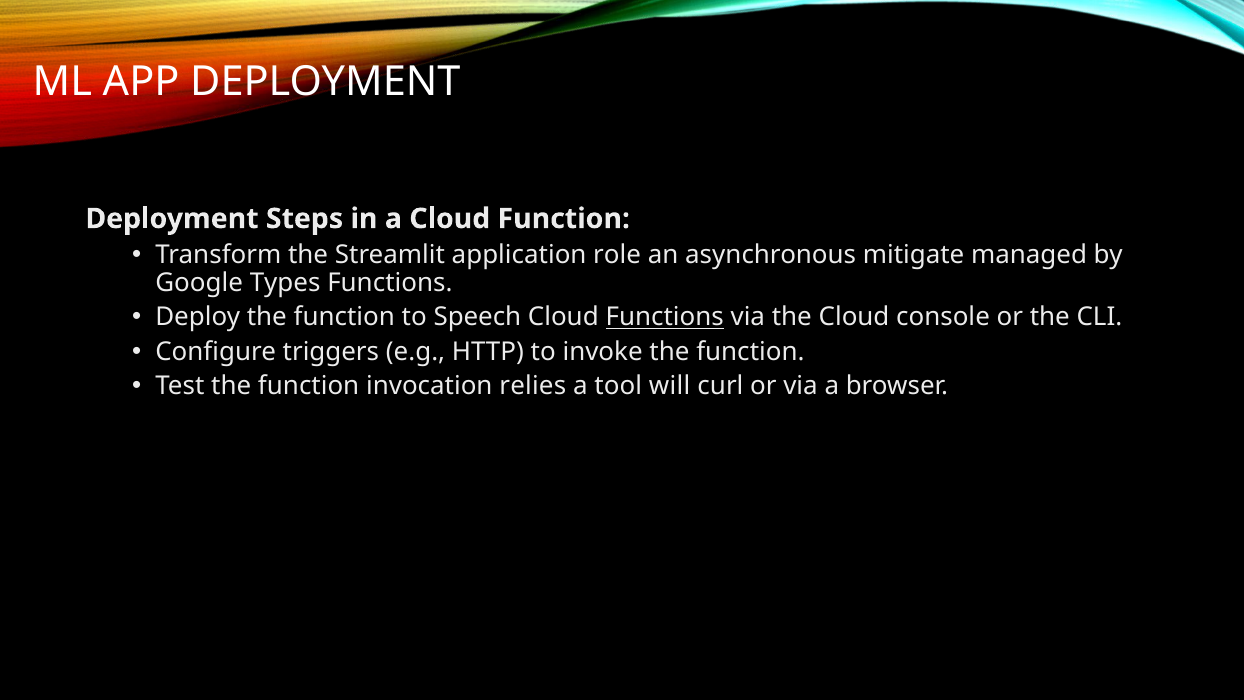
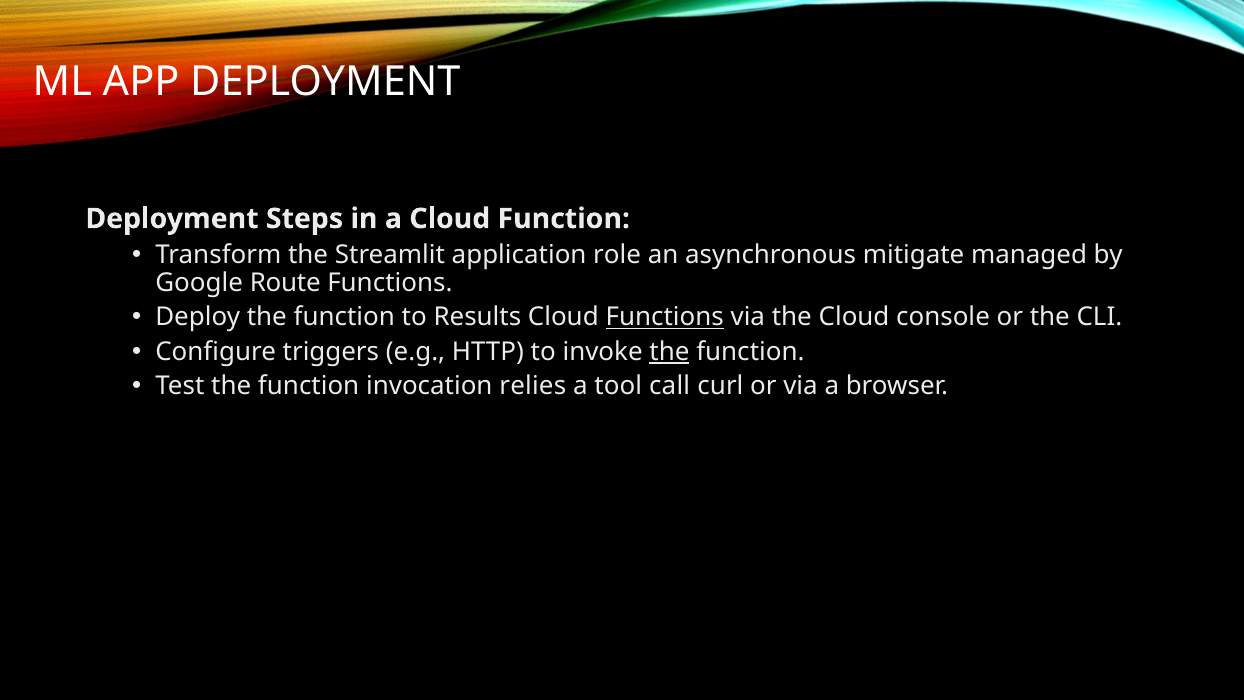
Types: Types -> Route
Speech: Speech -> Results
the at (669, 352) underline: none -> present
will: will -> call
